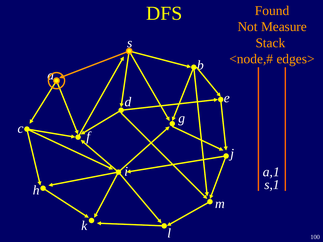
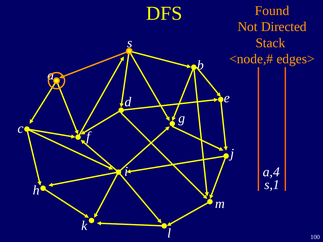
Measure: Measure -> Directed
a,1: a,1 -> a,4
